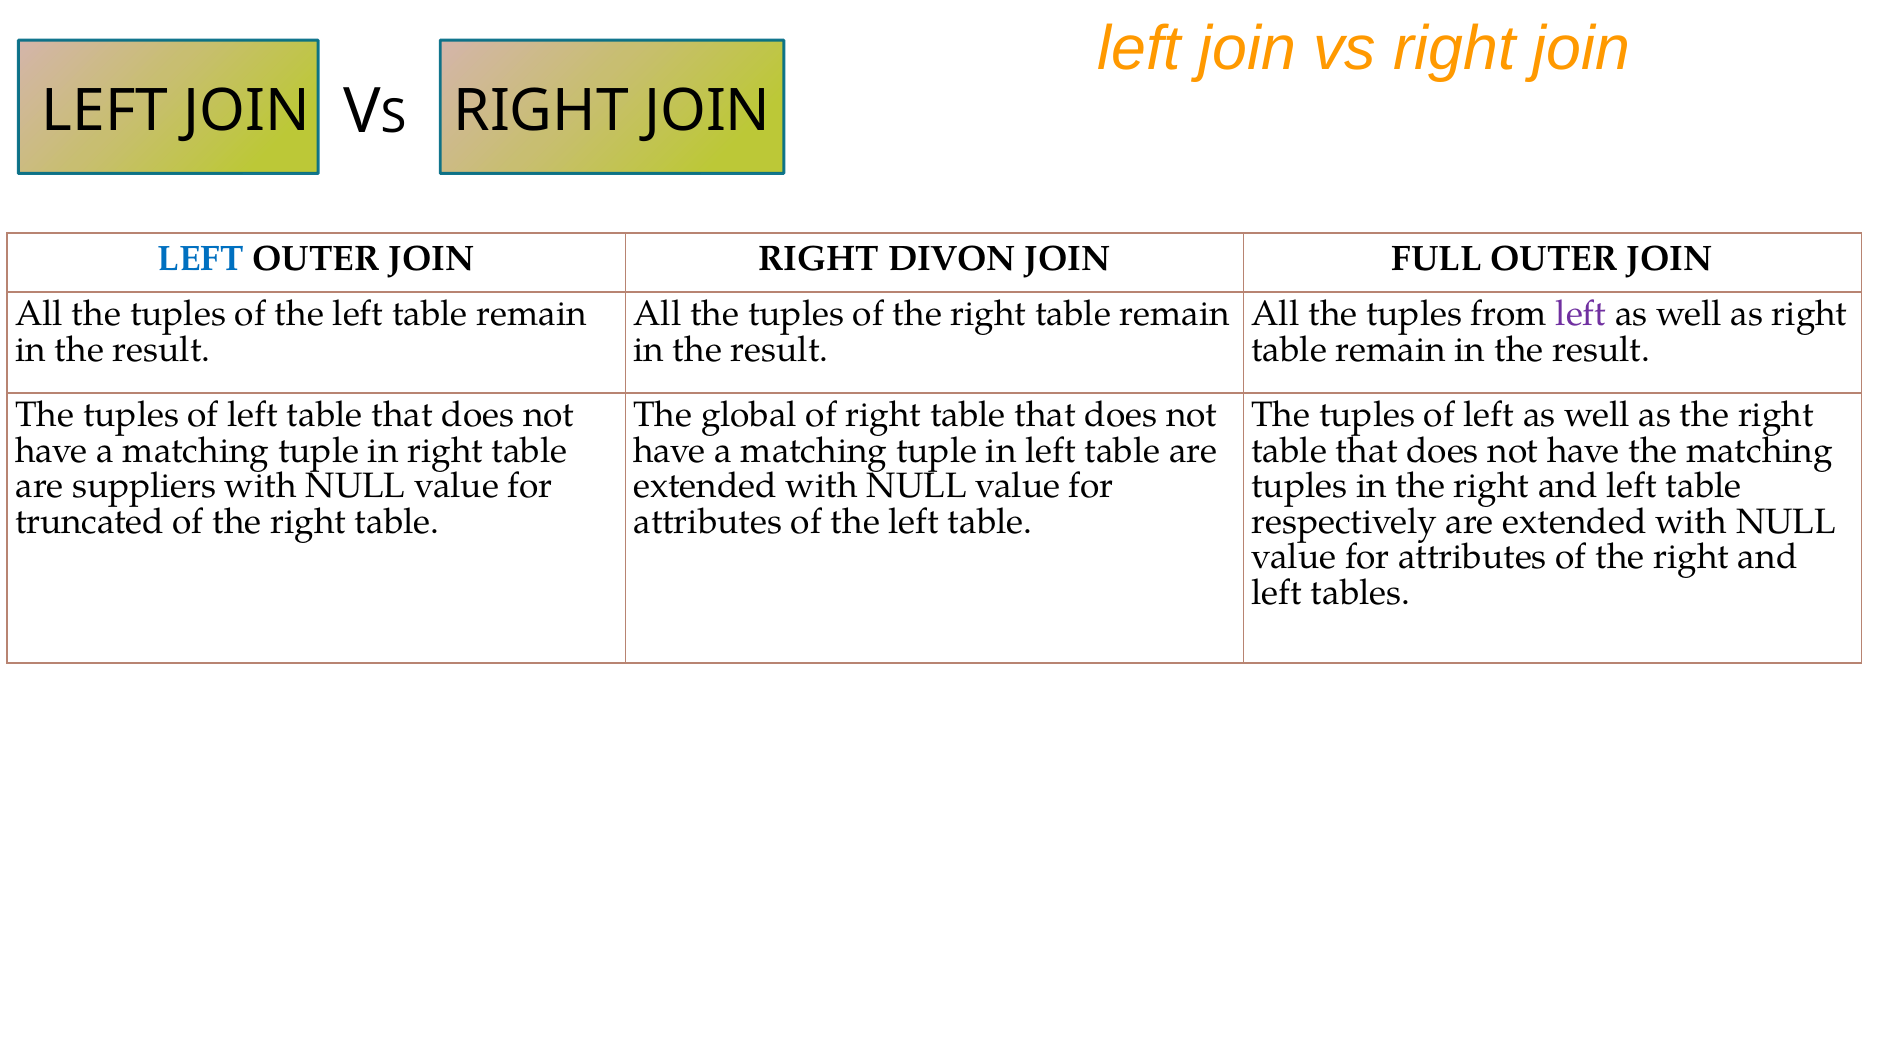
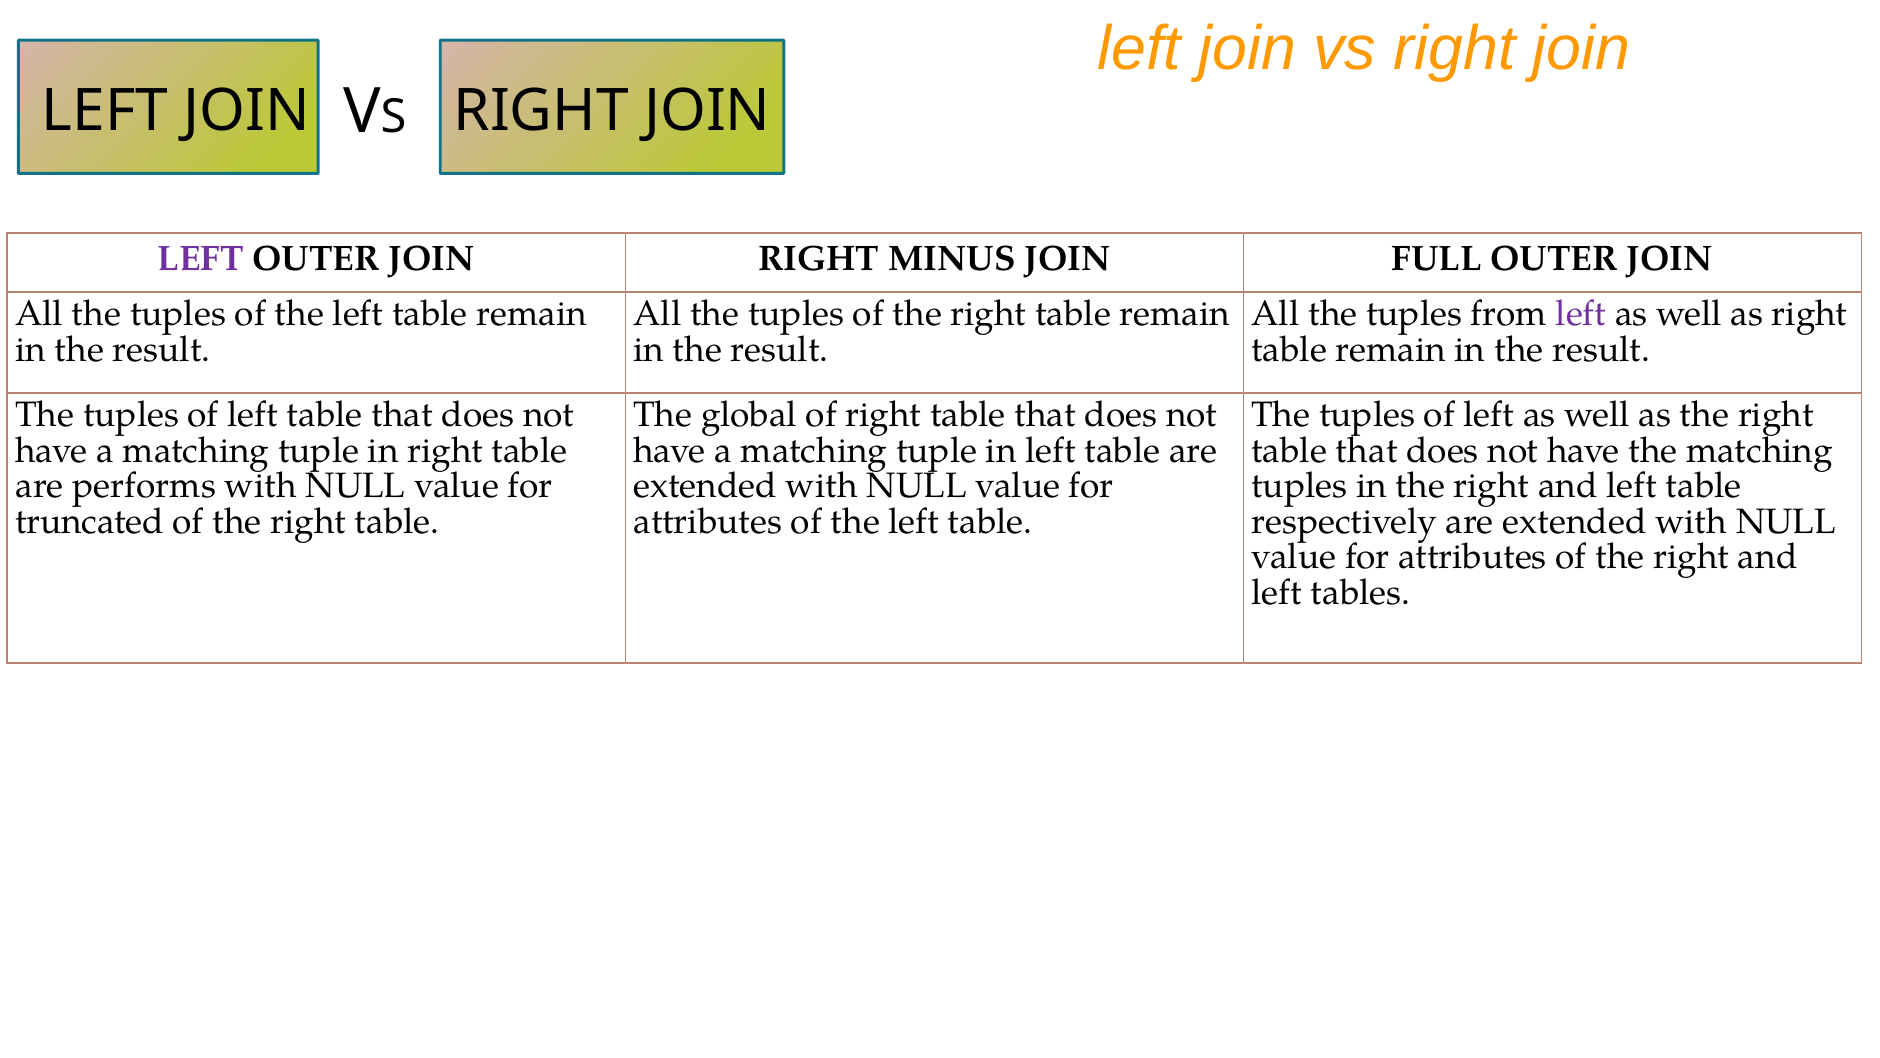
LEFT at (201, 259) colour: blue -> purple
DIVON: DIVON -> MINUS
suppliers: suppliers -> performs
